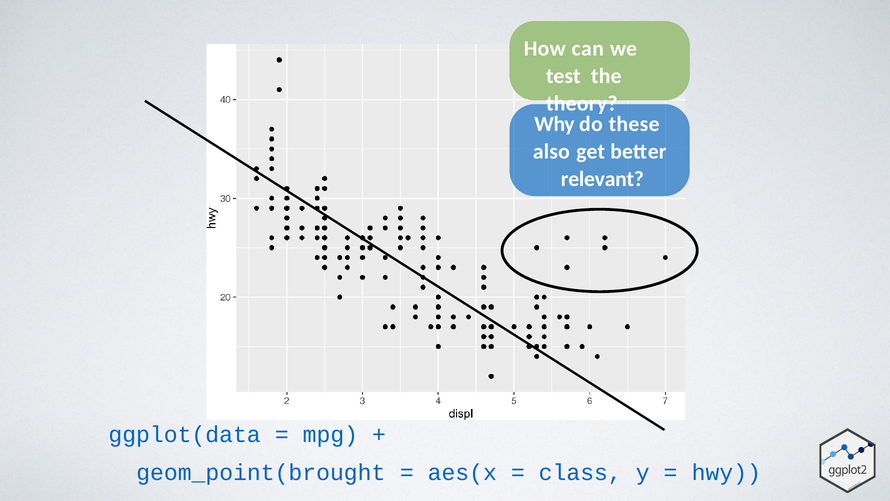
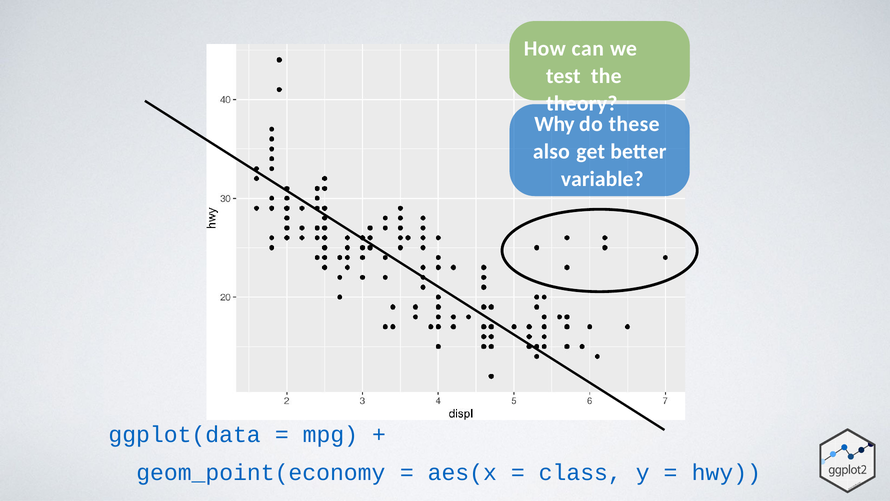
relevant: relevant -> variable
geom_point(brought: geom_point(brought -> geom_point(economy
